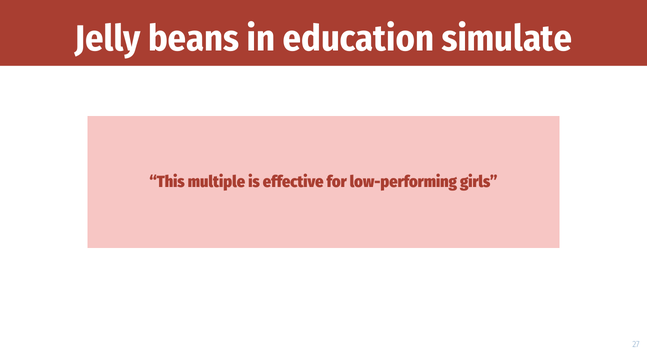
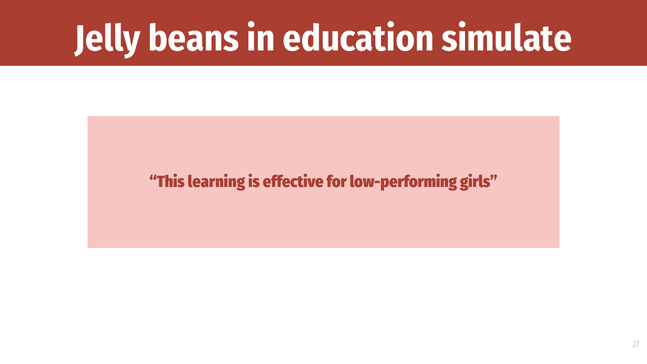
multiple: multiple -> learning
